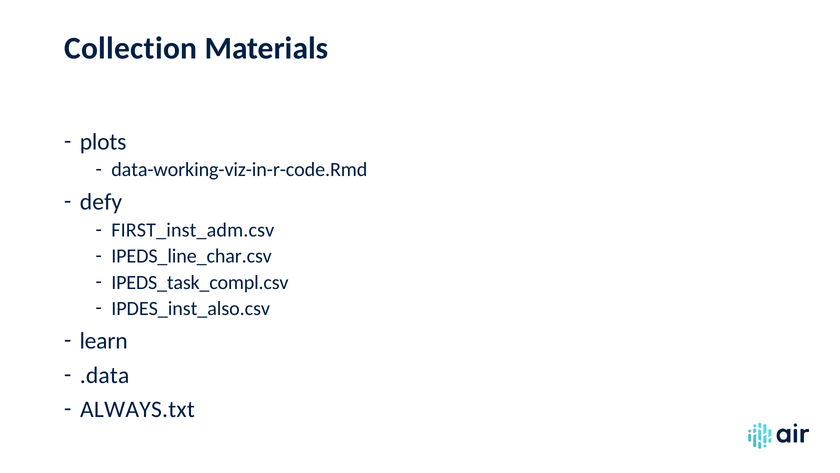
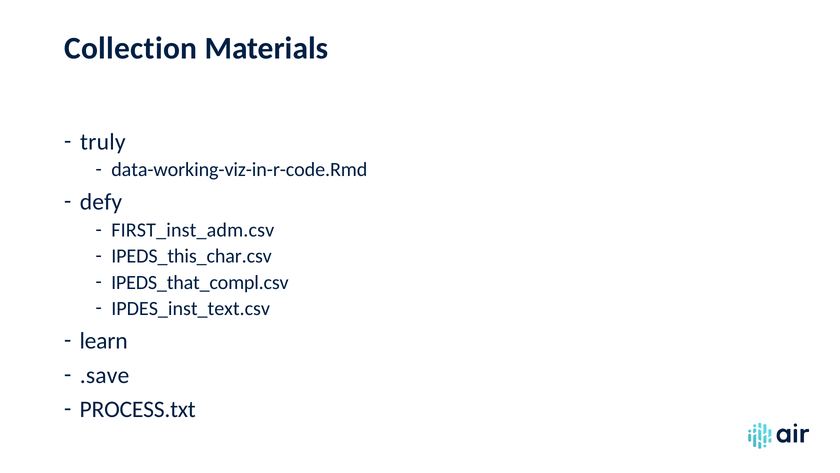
plots: plots -> truly
IPEDS_line_char.csv: IPEDS_line_char.csv -> IPEDS_this_char.csv
IPEDS_task_compl.csv: IPEDS_task_compl.csv -> IPEDS_that_compl.csv
IPDES_inst_also.csv: IPDES_inst_also.csv -> IPDES_inst_text.csv
.data: .data -> .save
ALWAYS.txt: ALWAYS.txt -> PROCESS.txt
